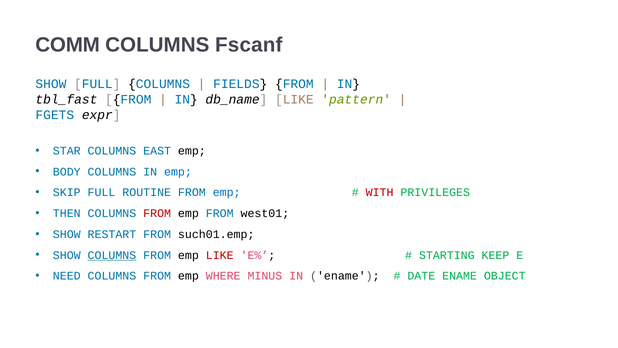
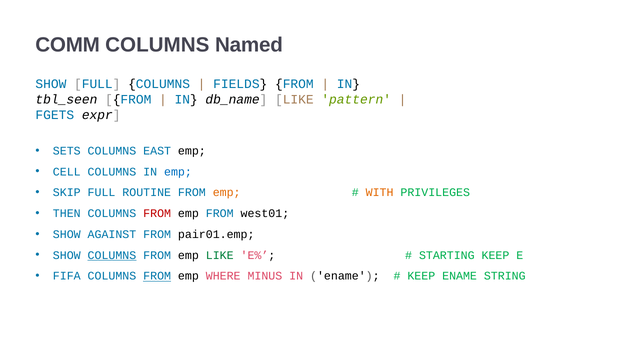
Fscanf: Fscanf -> Named
tbl_fast: tbl_fast -> tbl_seen
STAR: STAR -> SETS
BODY: BODY -> CELL
emp at (227, 192) colour: blue -> orange
WITH colour: red -> orange
RESTART: RESTART -> AGAINST
such01.emp: such01.emp -> pair01.emp
LIKE at (220, 255) colour: red -> green
NEED: NEED -> FIFA
FROM at (157, 276) underline: none -> present
DATE at (421, 276): DATE -> KEEP
OBJECT: OBJECT -> STRING
